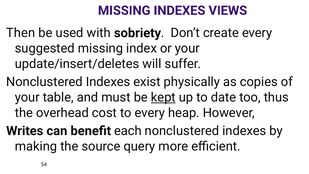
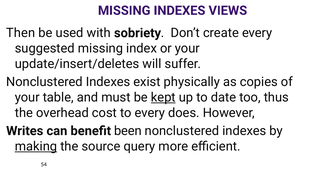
heap: heap -> does
each: each -> been
making underline: none -> present
